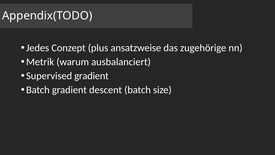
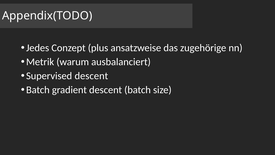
Supervised gradient: gradient -> descent
